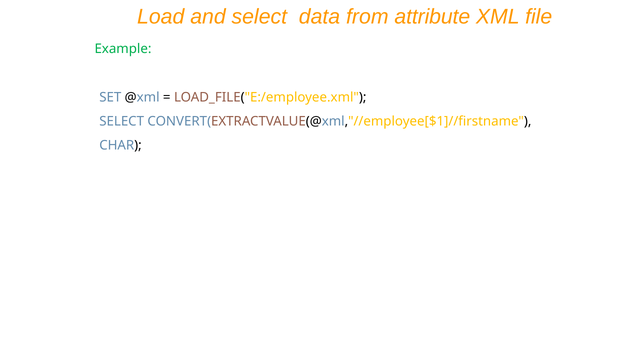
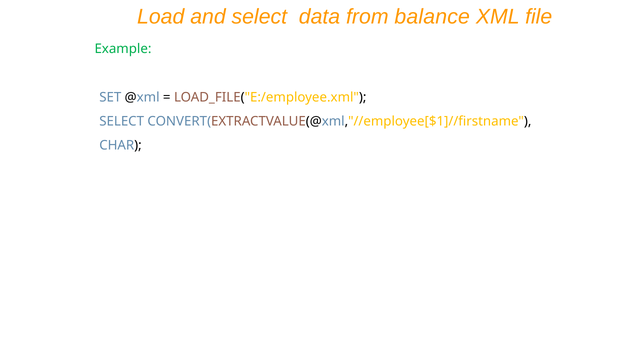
attribute: attribute -> balance
